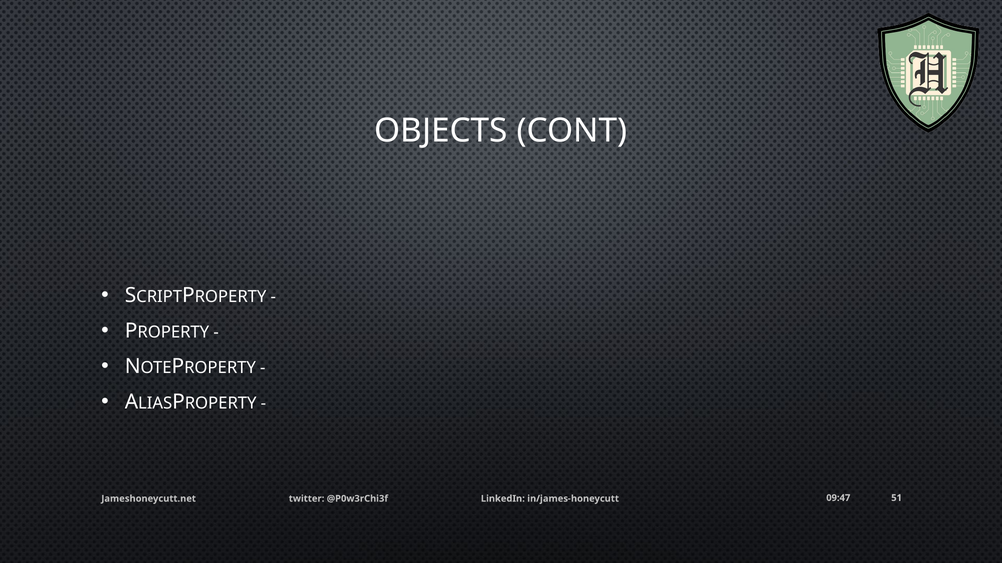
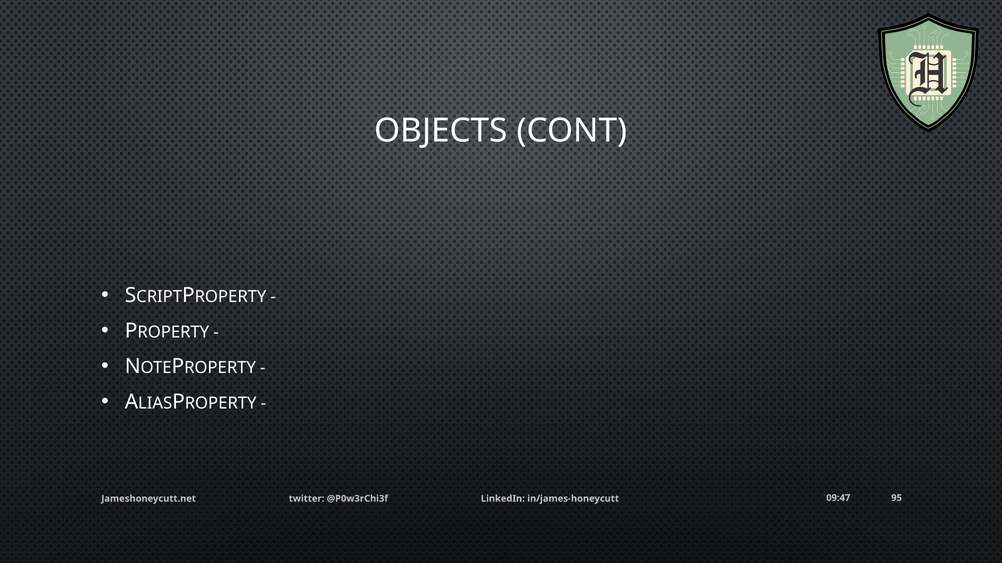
51: 51 -> 95
